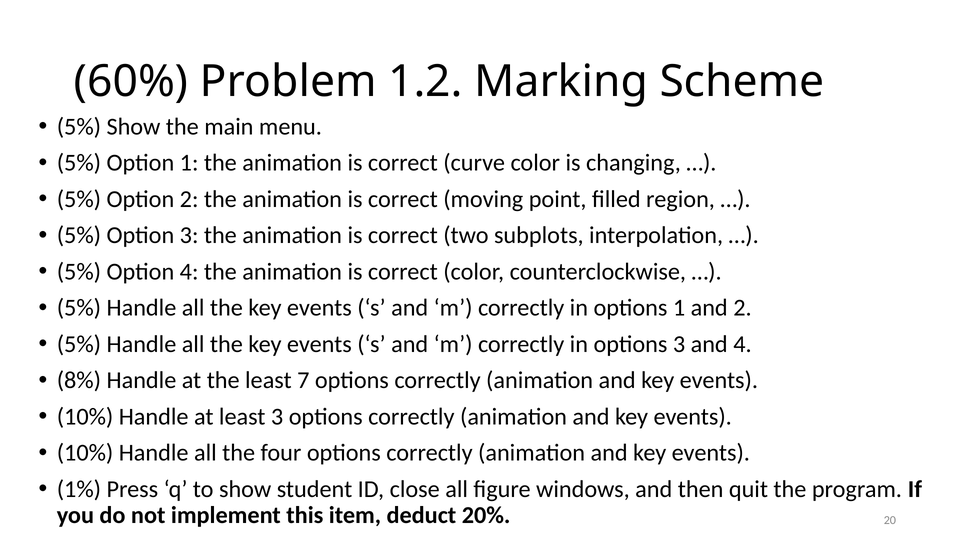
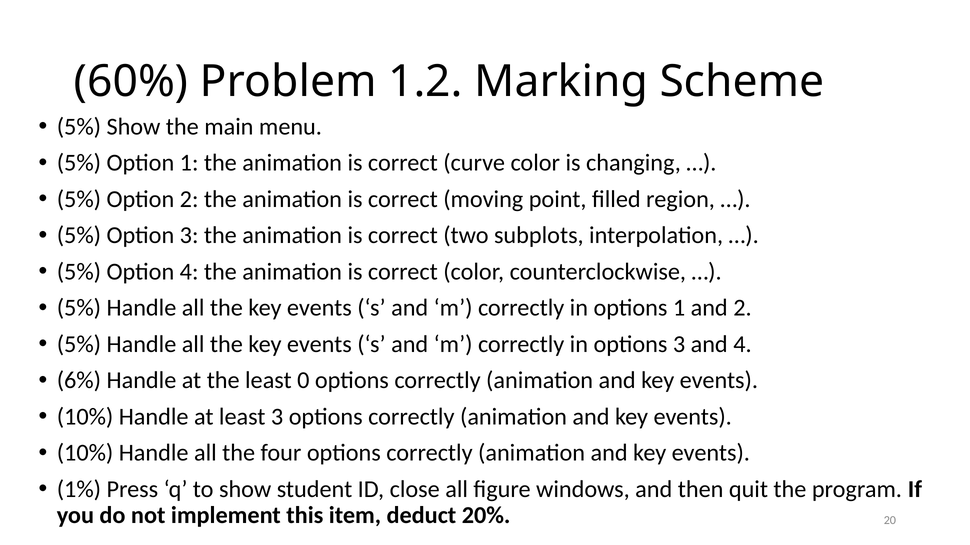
8%: 8% -> 6%
7: 7 -> 0
